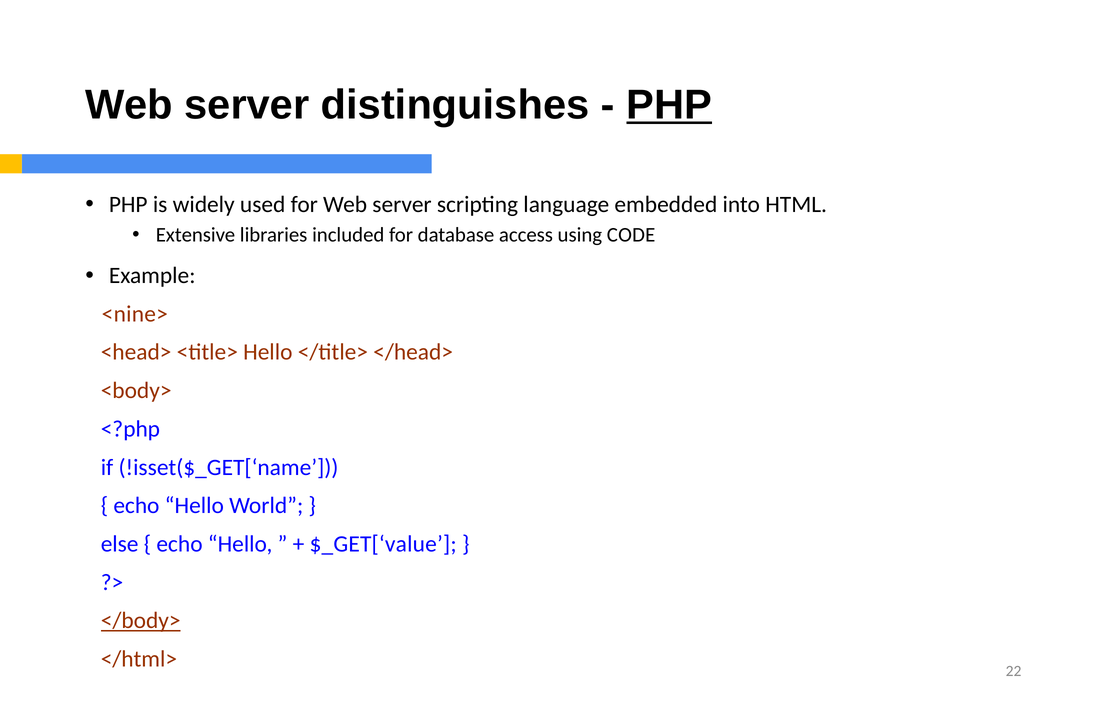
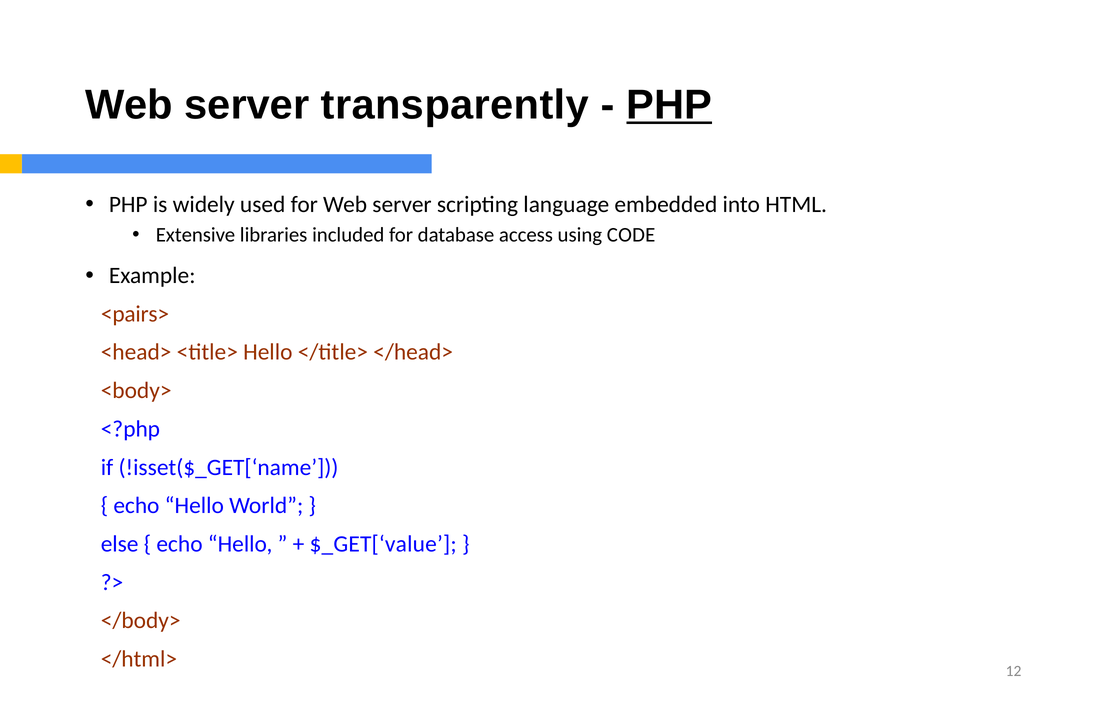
distinguishes: distinguishes -> transparently
<nine>: <nine> -> <pairs>
</body> underline: present -> none
22: 22 -> 12
